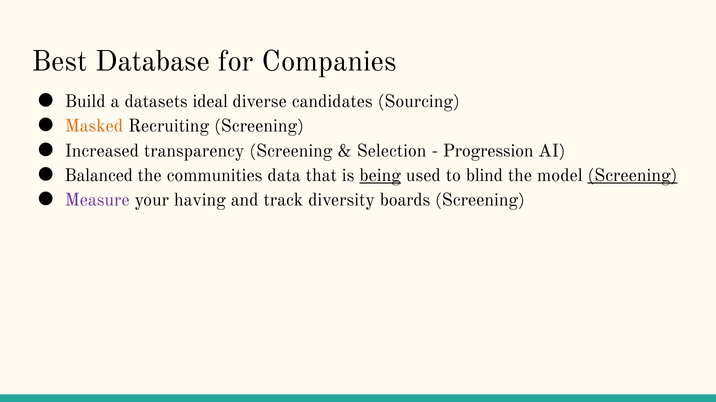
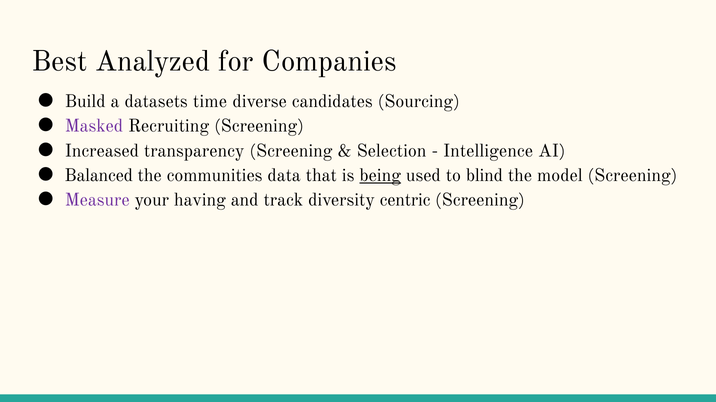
Database: Database -> Analyzed
ideal: ideal -> time
Masked colour: orange -> purple
Progression: Progression -> Intelligence
Screening at (632, 176) underline: present -> none
boards: boards -> centric
